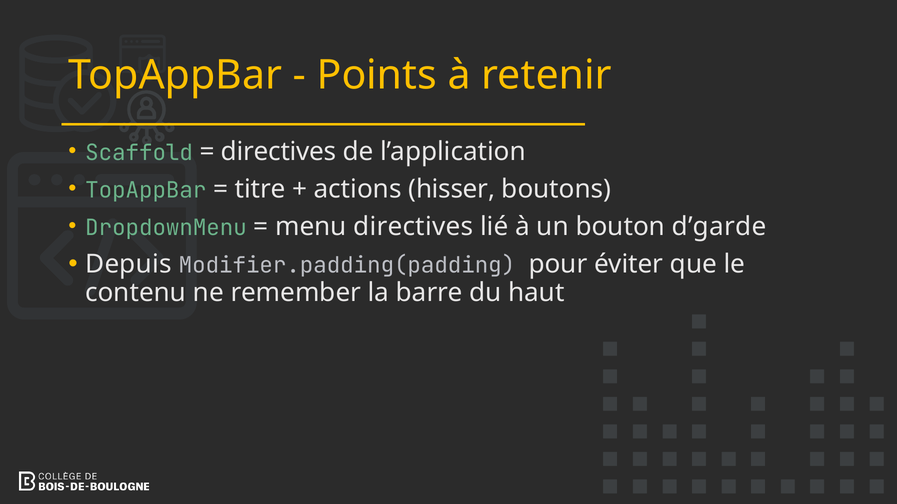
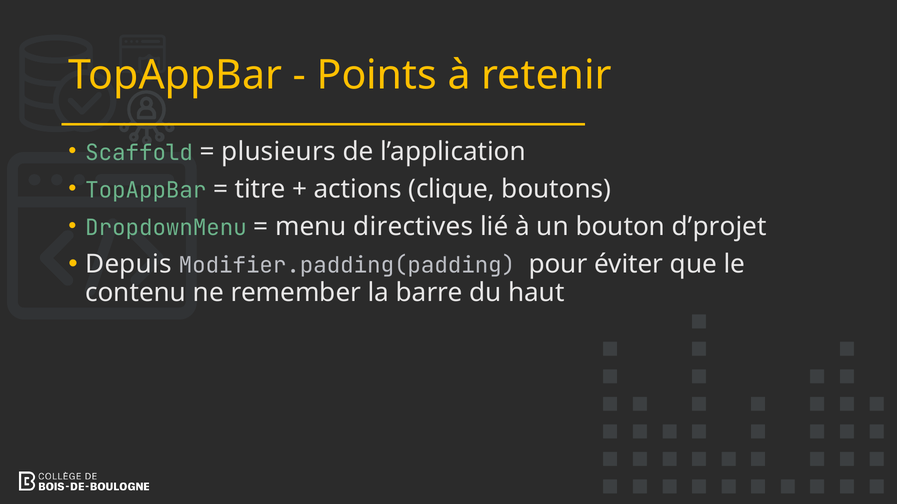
directives at (279, 152): directives -> plusieurs
hisser: hisser -> clique
d’garde: d’garde -> d’projet
